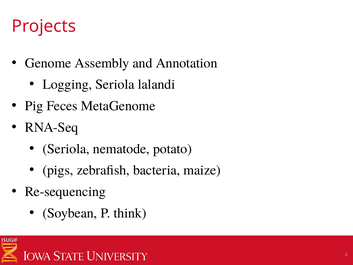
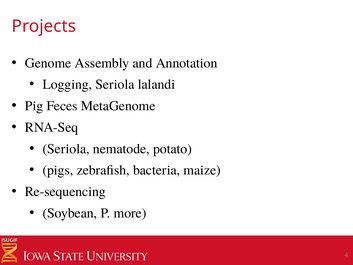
think: think -> more
